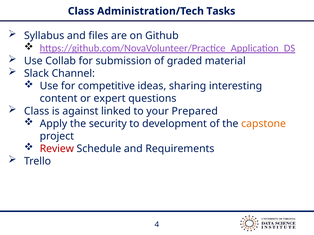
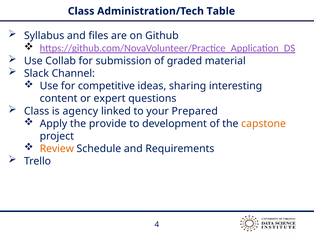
Tasks: Tasks -> Table
against: against -> agency
security: security -> provide
Review colour: red -> orange
